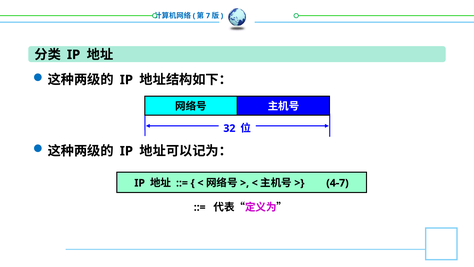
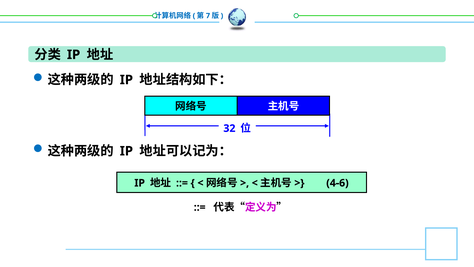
4-7: 4-7 -> 4-6
